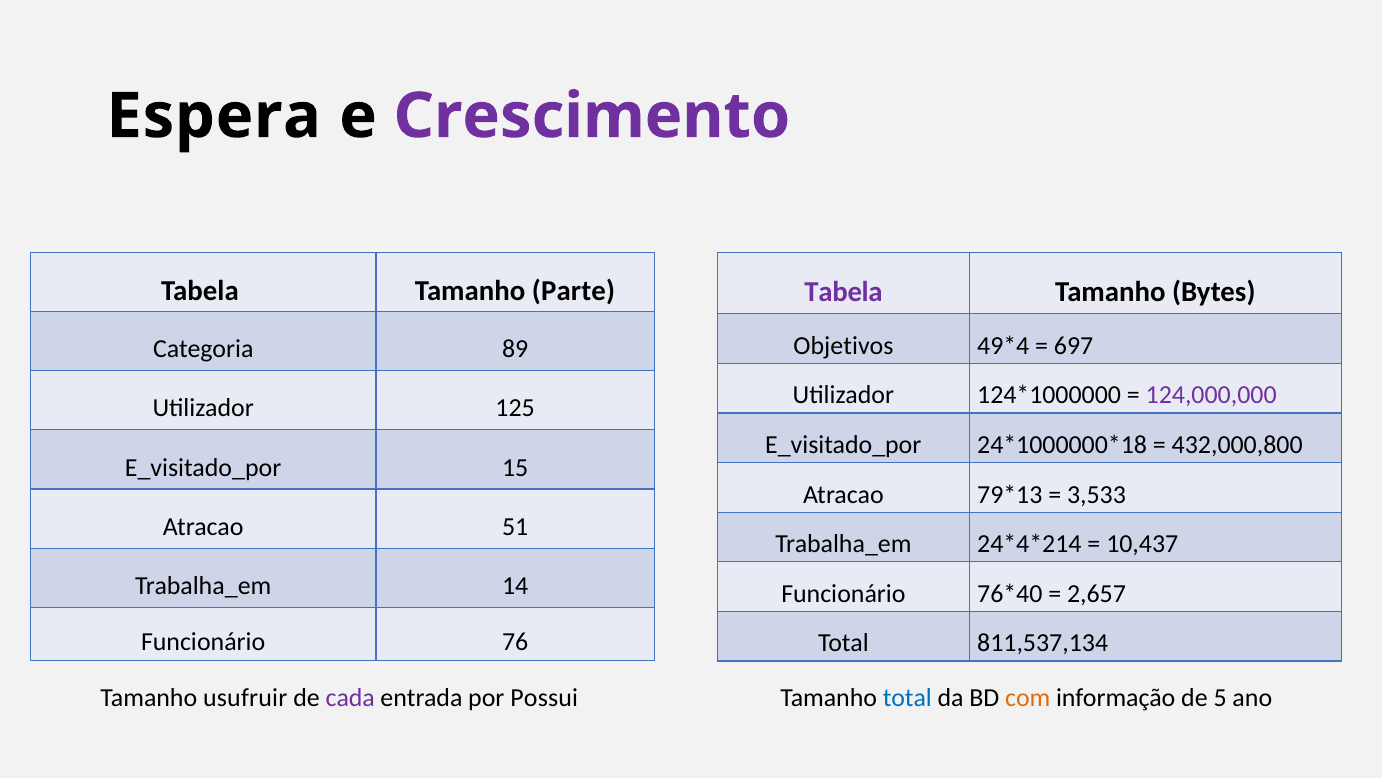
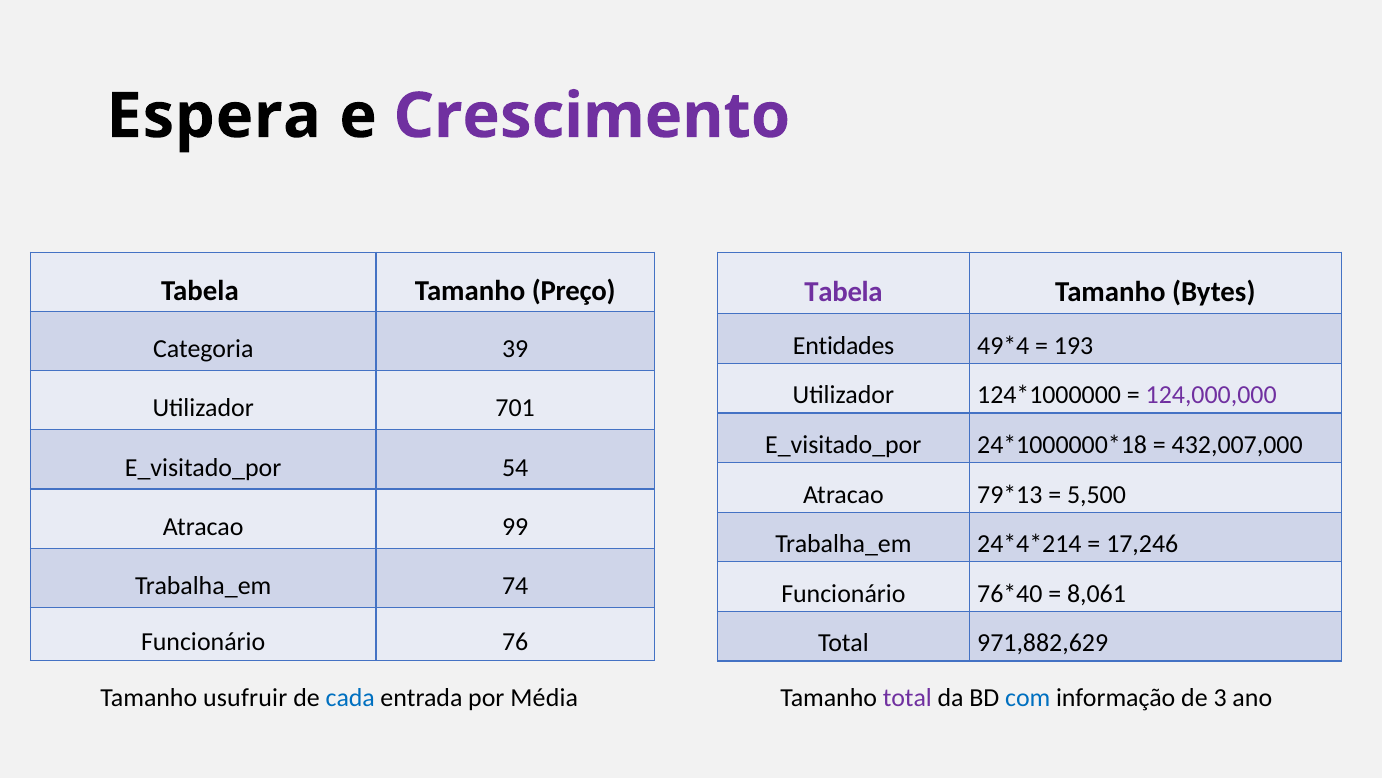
Parte: Parte -> Preço
Objetivos: Objetivos -> Entidades
697: 697 -> 193
89: 89 -> 39
125: 125 -> 701
432,000,800: 432,000,800 -> 432,007,000
15: 15 -> 54
3,533: 3,533 -> 5,500
51: 51 -> 99
10,437: 10,437 -> 17,246
14: 14 -> 74
2,657: 2,657 -> 8,061
811,537,134: 811,537,134 -> 971,882,629
cada colour: purple -> blue
Possui: Possui -> Média
total at (907, 697) colour: blue -> purple
com colour: orange -> blue
5: 5 -> 3
